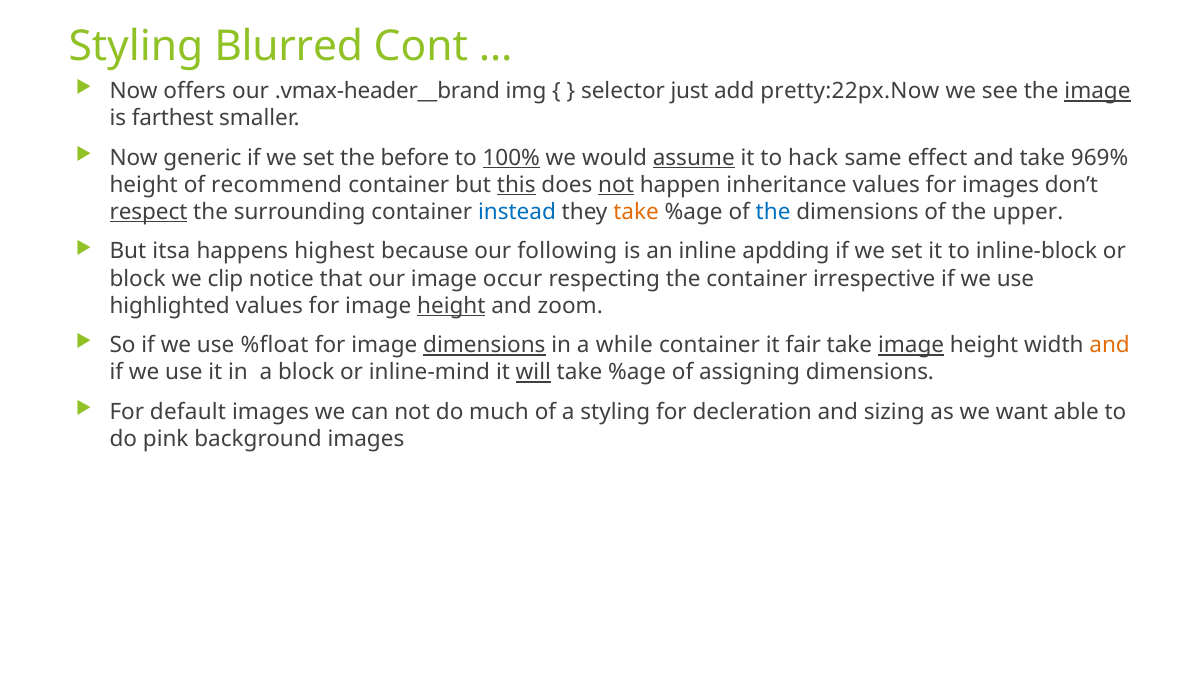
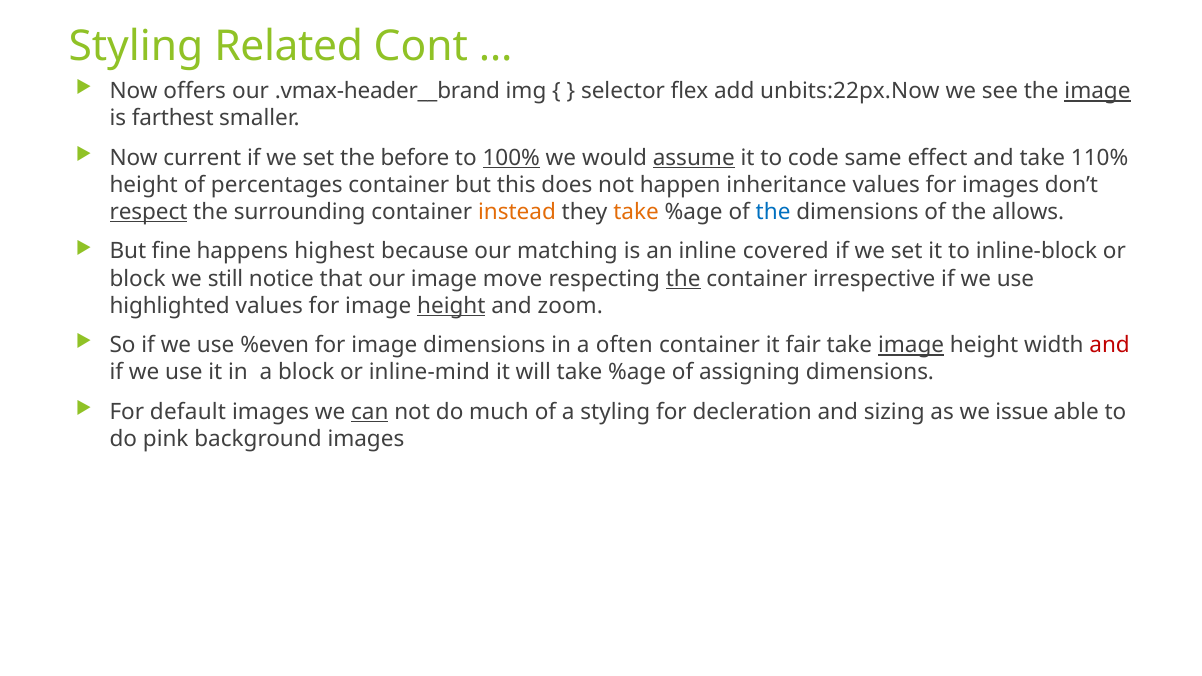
Blurred: Blurred -> Related
just: just -> flex
pretty:22px.Now: pretty:22px.Now -> unbits:22px.Now
generic: generic -> current
hack: hack -> code
969%: 969% -> 110%
recommend: recommend -> percentages
this underline: present -> none
not at (616, 185) underline: present -> none
instead colour: blue -> orange
upper: upper -> allows
itsa: itsa -> fine
following: following -> matching
apdding: apdding -> covered
clip: clip -> still
occur: occur -> move
the at (683, 279) underline: none -> present
%float: %float -> %even
dimensions at (484, 345) underline: present -> none
while: while -> often
and at (1110, 345) colour: orange -> red
will underline: present -> none
can underline: none -> present
want: want -> issue
